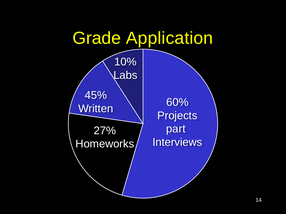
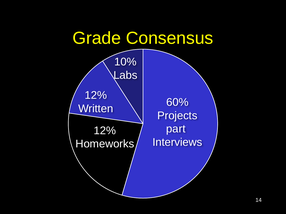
Application: Application -> Consensus
45% at (96, 95): 45% -> 12%
27% at (105, 131): 27% -> 12%
